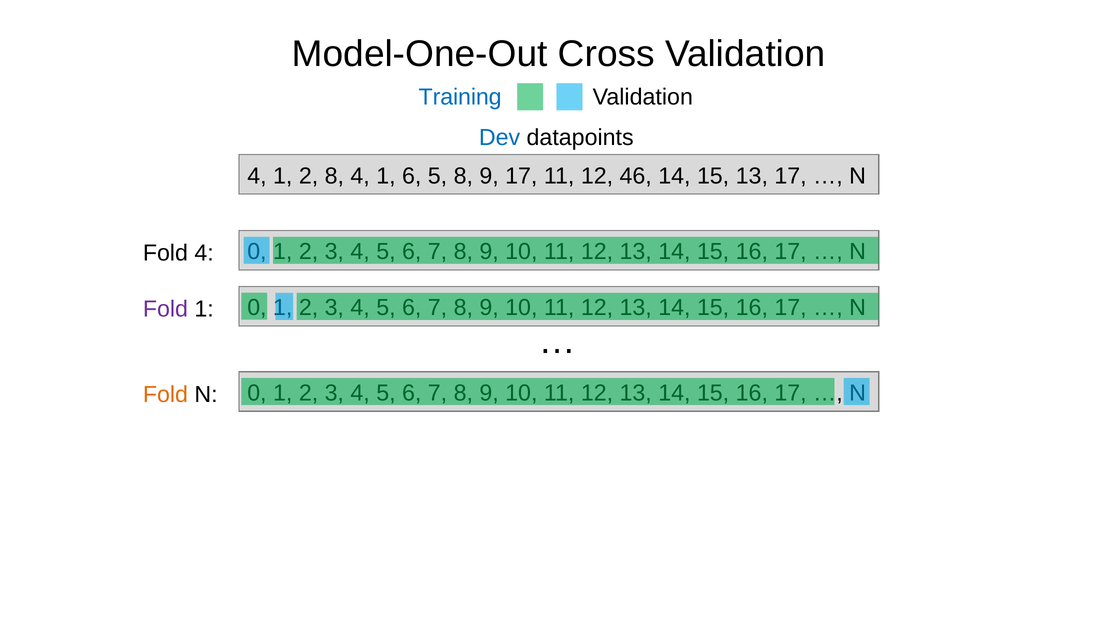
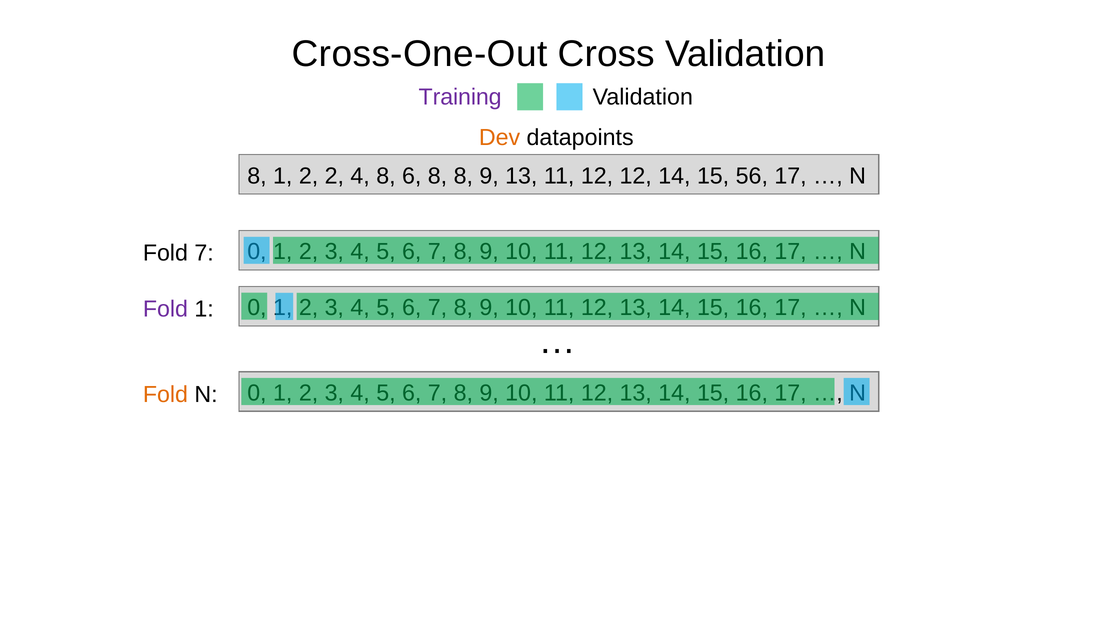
Model-One-Out: Model-One-Out -> Cross-One-Out
Training colour: blue -> purple
Dev colour: blue -> orange
4 at (257, 176): 4 -> 8
2 8: 8 -> 2
1 at (386, 176): 1 -> 8
6 5: 5 -> 8
9 17: 17 -> 13
12 46: 46 -> 12
15 13: 13 -> 56
Fold 4: 4 -> 7
